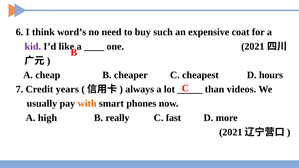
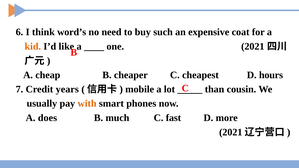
kid colour: purple -> orange
always: always -> mobile
videos: videos -> cousin
high: high -> does
really: really -> much
